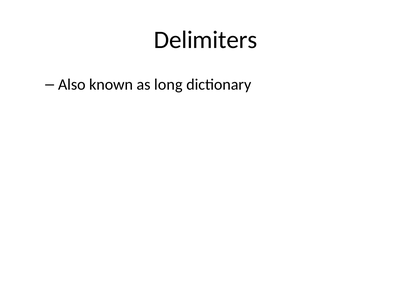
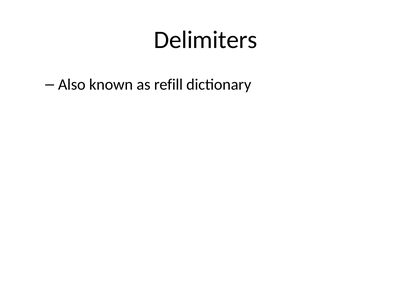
long: long -> refill
